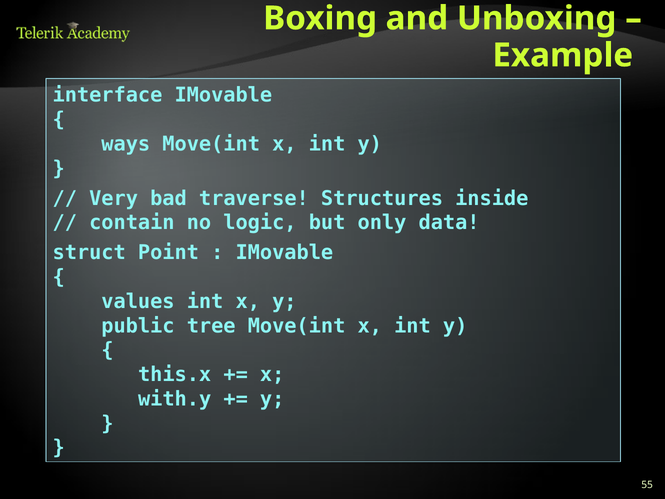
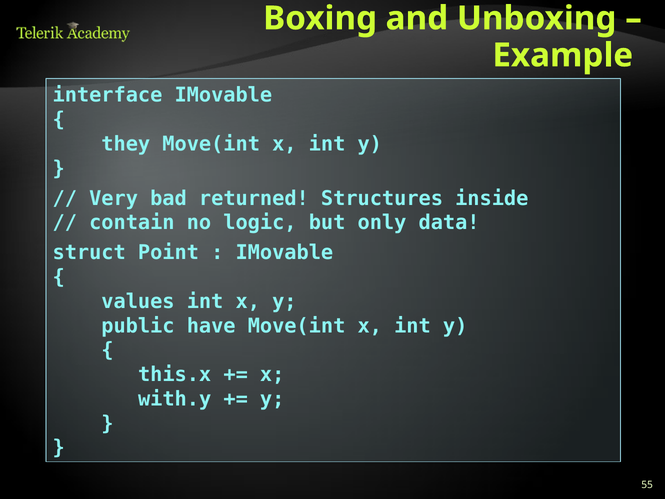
ways: ways -> they
traverse: traverse -> returned
tree: tree -> have
